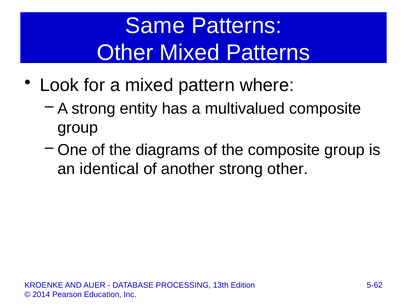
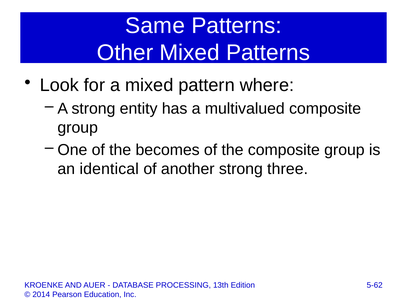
diagrams: diagrams -> becomes
strong other: other -> three
